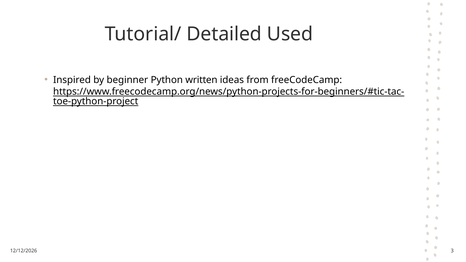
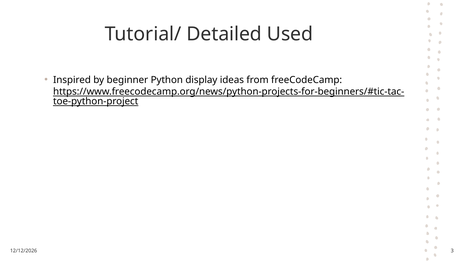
written: written -> display
